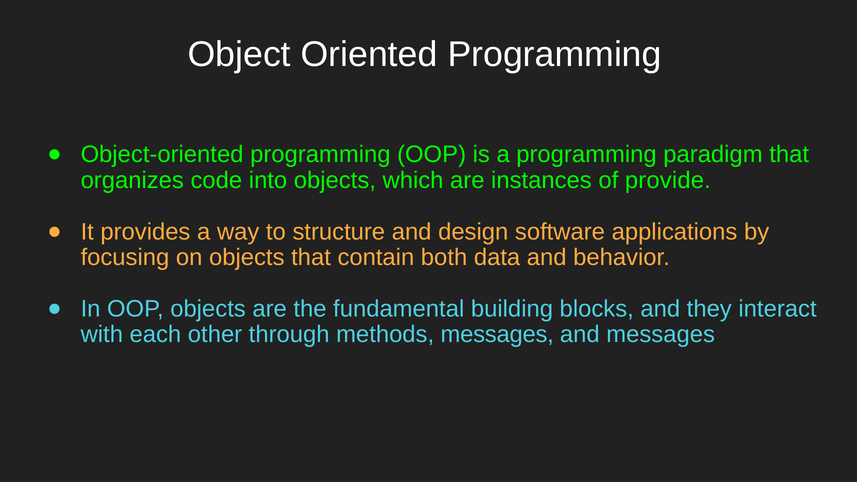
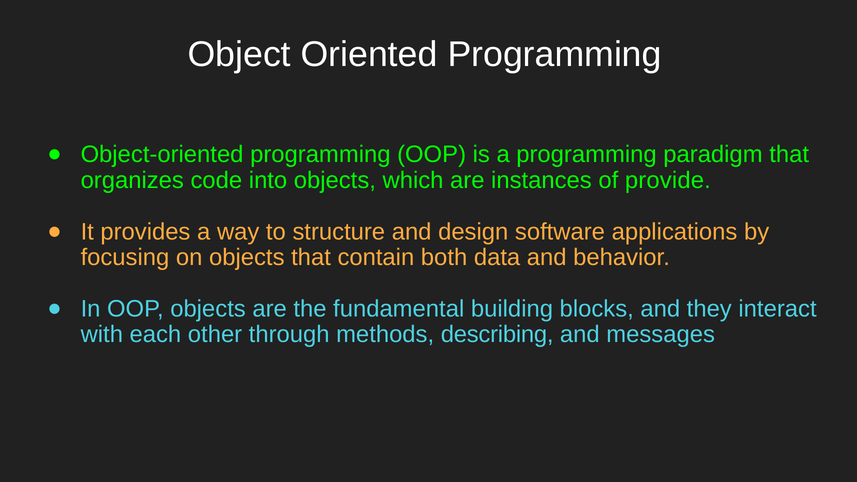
methods messages: messages -> describing
